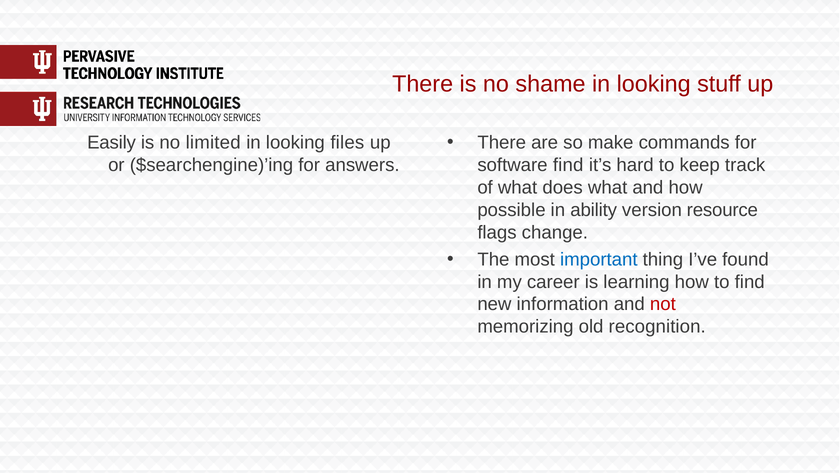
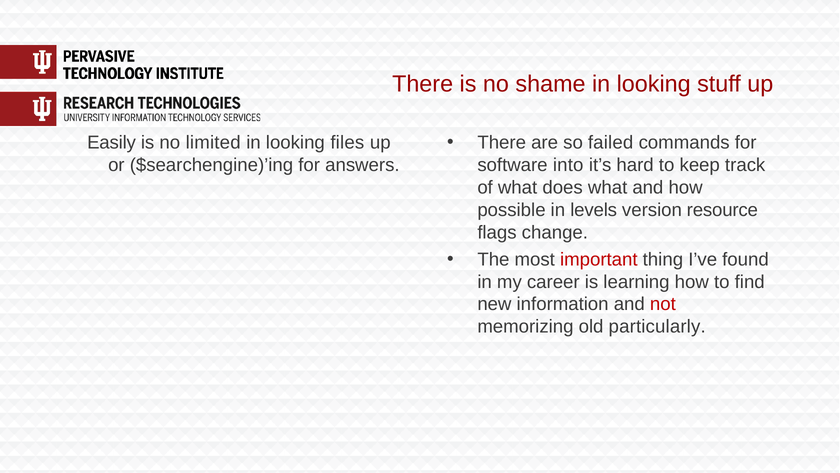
make: make -> failed
software find: find -> into
ability: ability -> levels
important colour: blue -> red
recognition: recognition -> particularly
